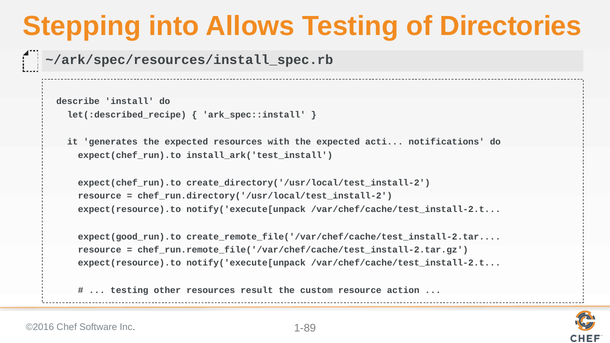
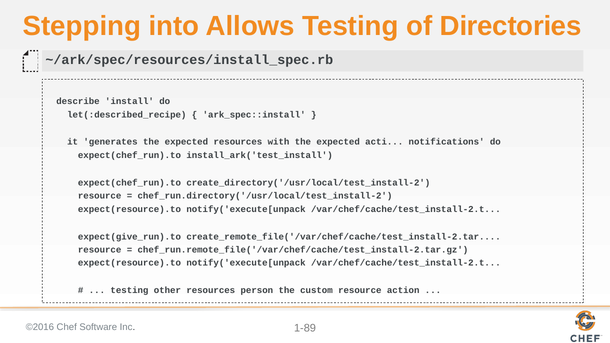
expect(good_run).to: expect(good_run).to -> expect(give_run).to
result: result -> person
